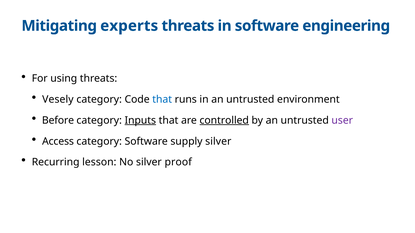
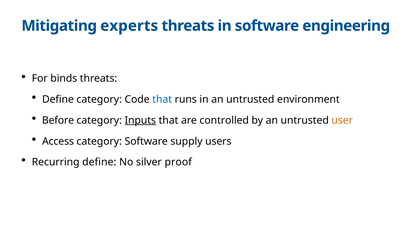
using: using -> binds
Vesely at (58, 100): Vesely -> Define
controlled underline: present -> none
user colour: purple -> orange
supply silver: silver -> users
Recurring lesson: lesson -> define
